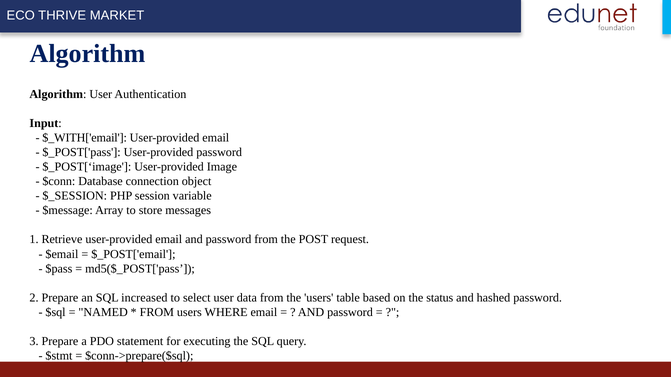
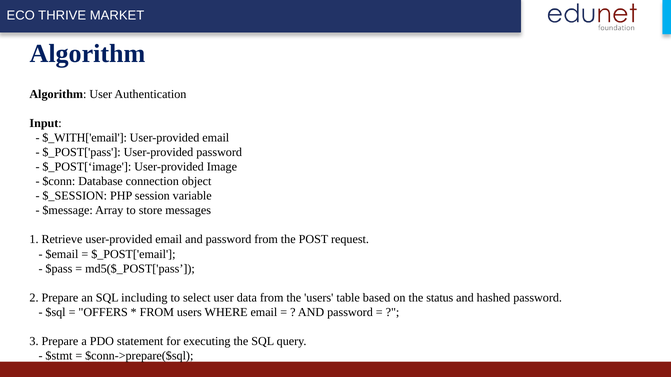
increased: increased -> including
NAMED: NAMED -> OFFERS
